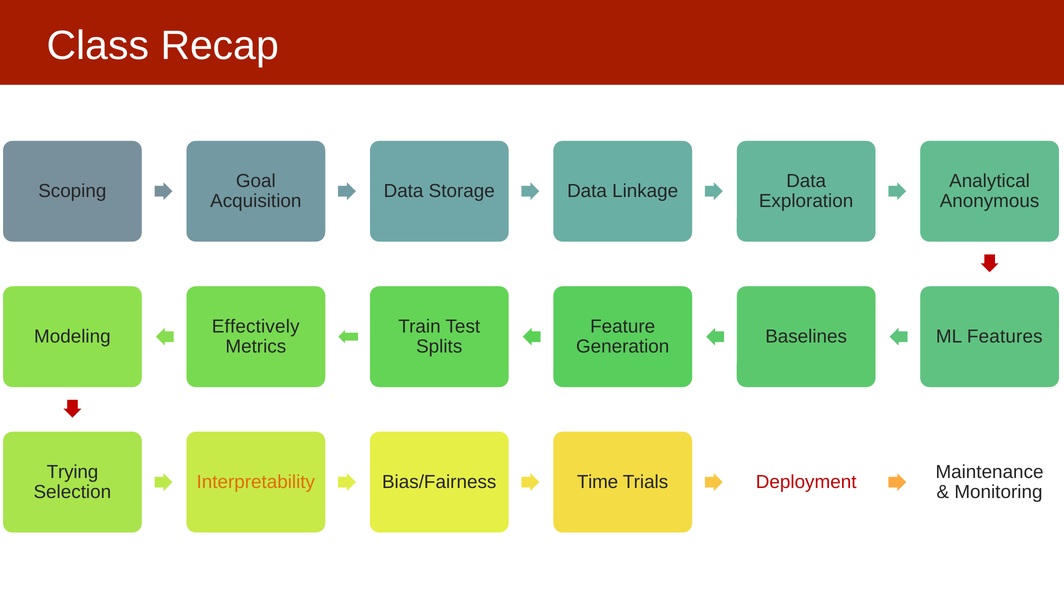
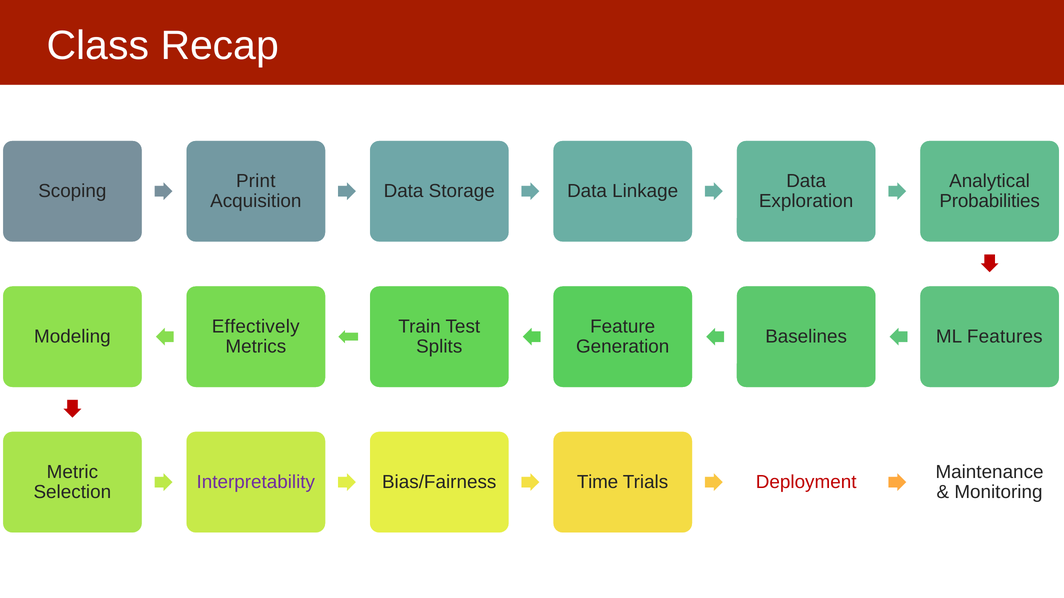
Goal: Goal -> Print
Anonymous: Anonymous -> Probabilities
Trying: Trying -> Metric
Interpretability colour: orange -> purple
